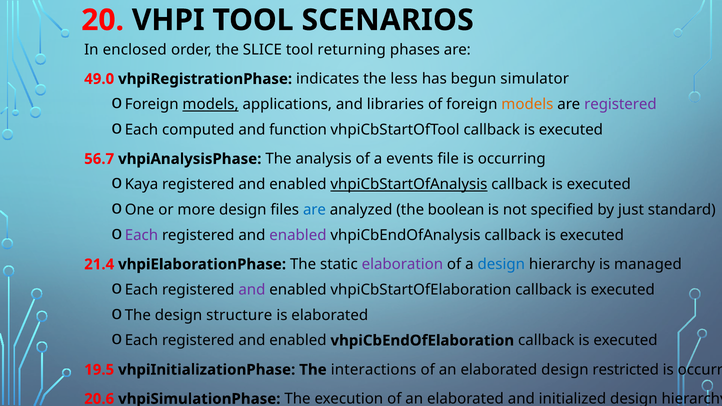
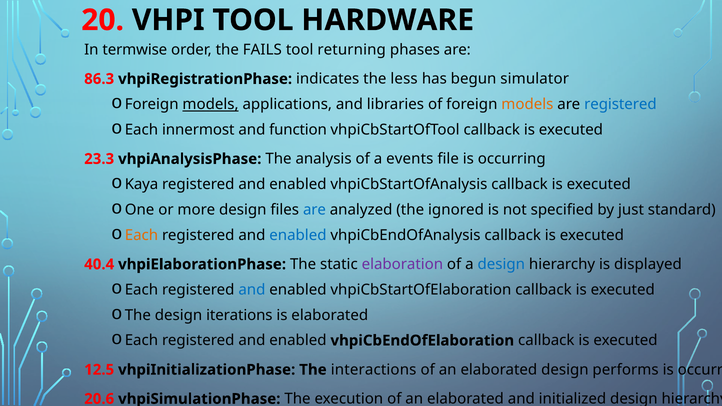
SCENARIOS: SCENARIOS -> HARDWARE
enclosed: enclosed -> termwise
SLICE: SLICE -> FAILS
49.0: 49.0 -> 86.3
registered at (620, 104) colour: purple -> blue
computed: computed -> innermost
56.7: 56.7 -> 23.3
vhpiCbStartOfAnalysis underline: present -> none
boolean: boolean -> ignored
Each at (141, 235) colour: purple -> orange
enabled at (298, 235) colour: purple -> blue
21.4: 21.4 -> 40.4
managed: managed -> displayed
and at (252, 290) colour: purple -> blue
structure: structure -> iterations
19.5: 19.5 -> 12.5
restricted: restricted -> performs
